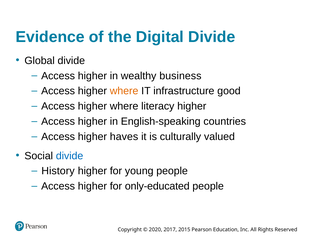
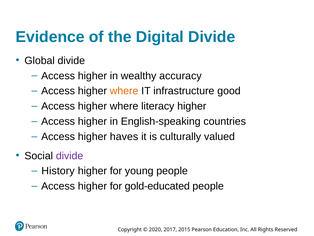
business: business -> accuracy
divide at (70, 155) colour: blue -> purple
only-educated: only-educated -> gold-educated
